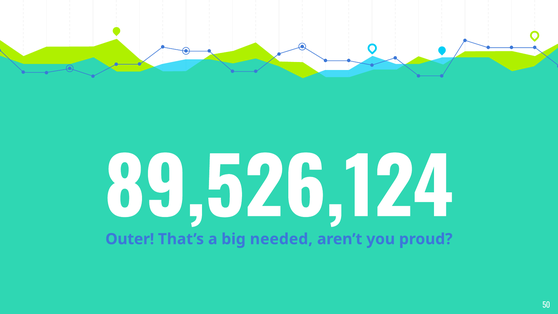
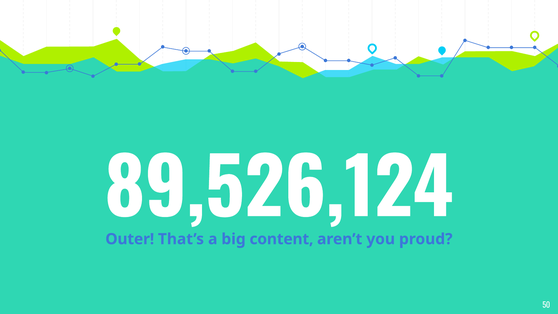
needed: needed -> content
